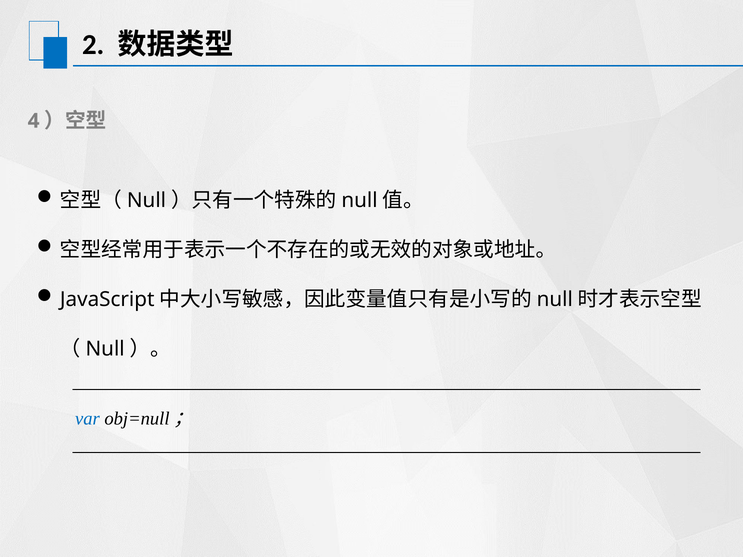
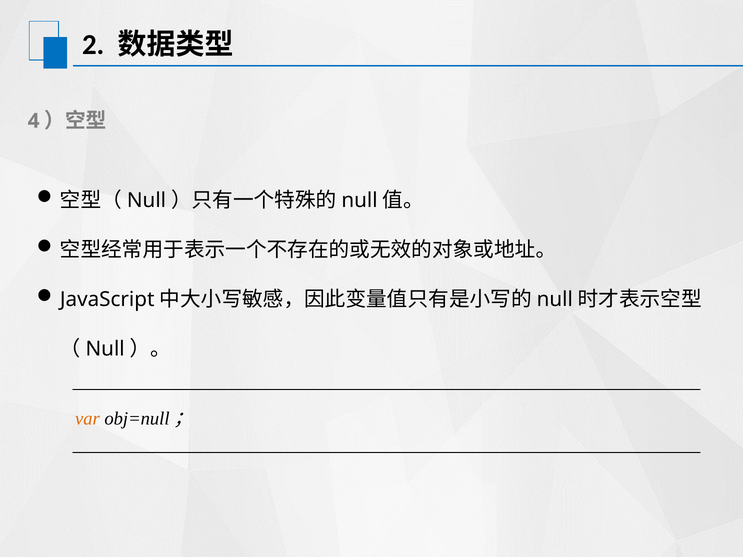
var colour: blue -> orange
